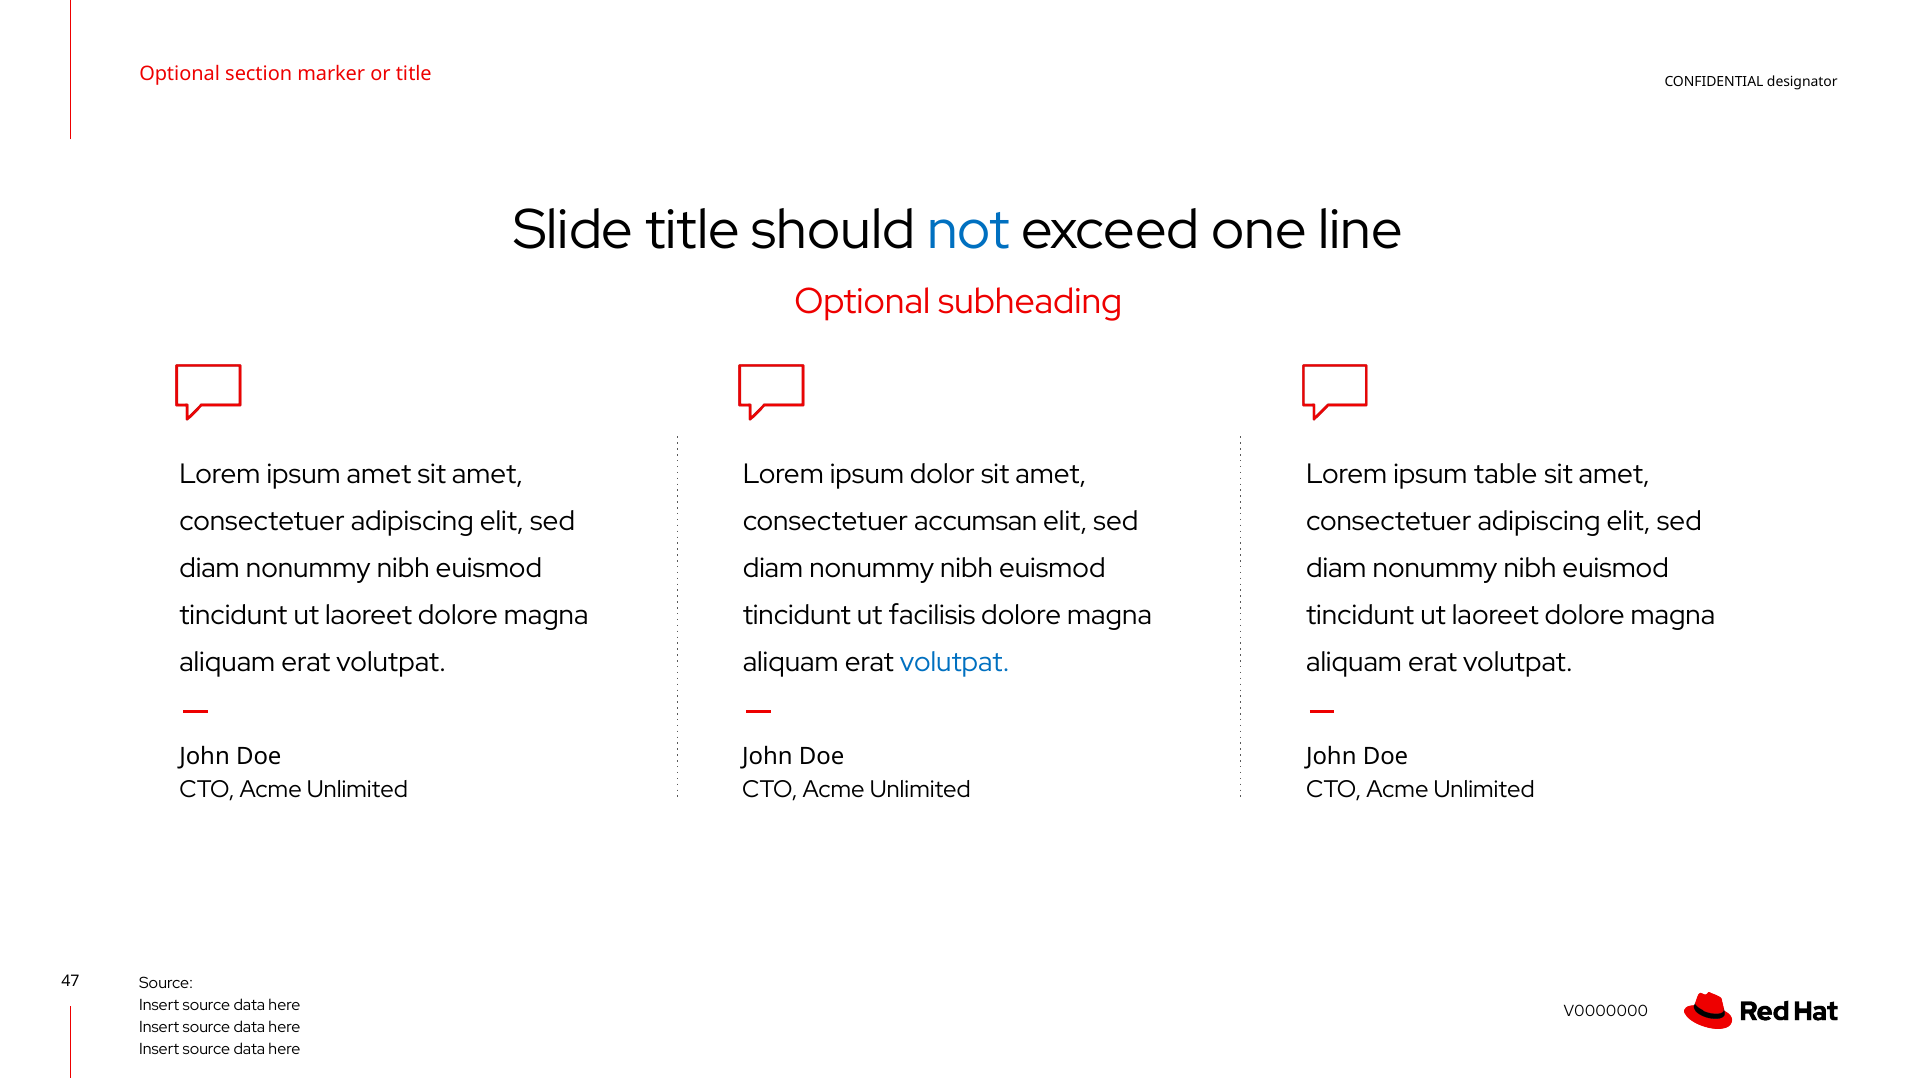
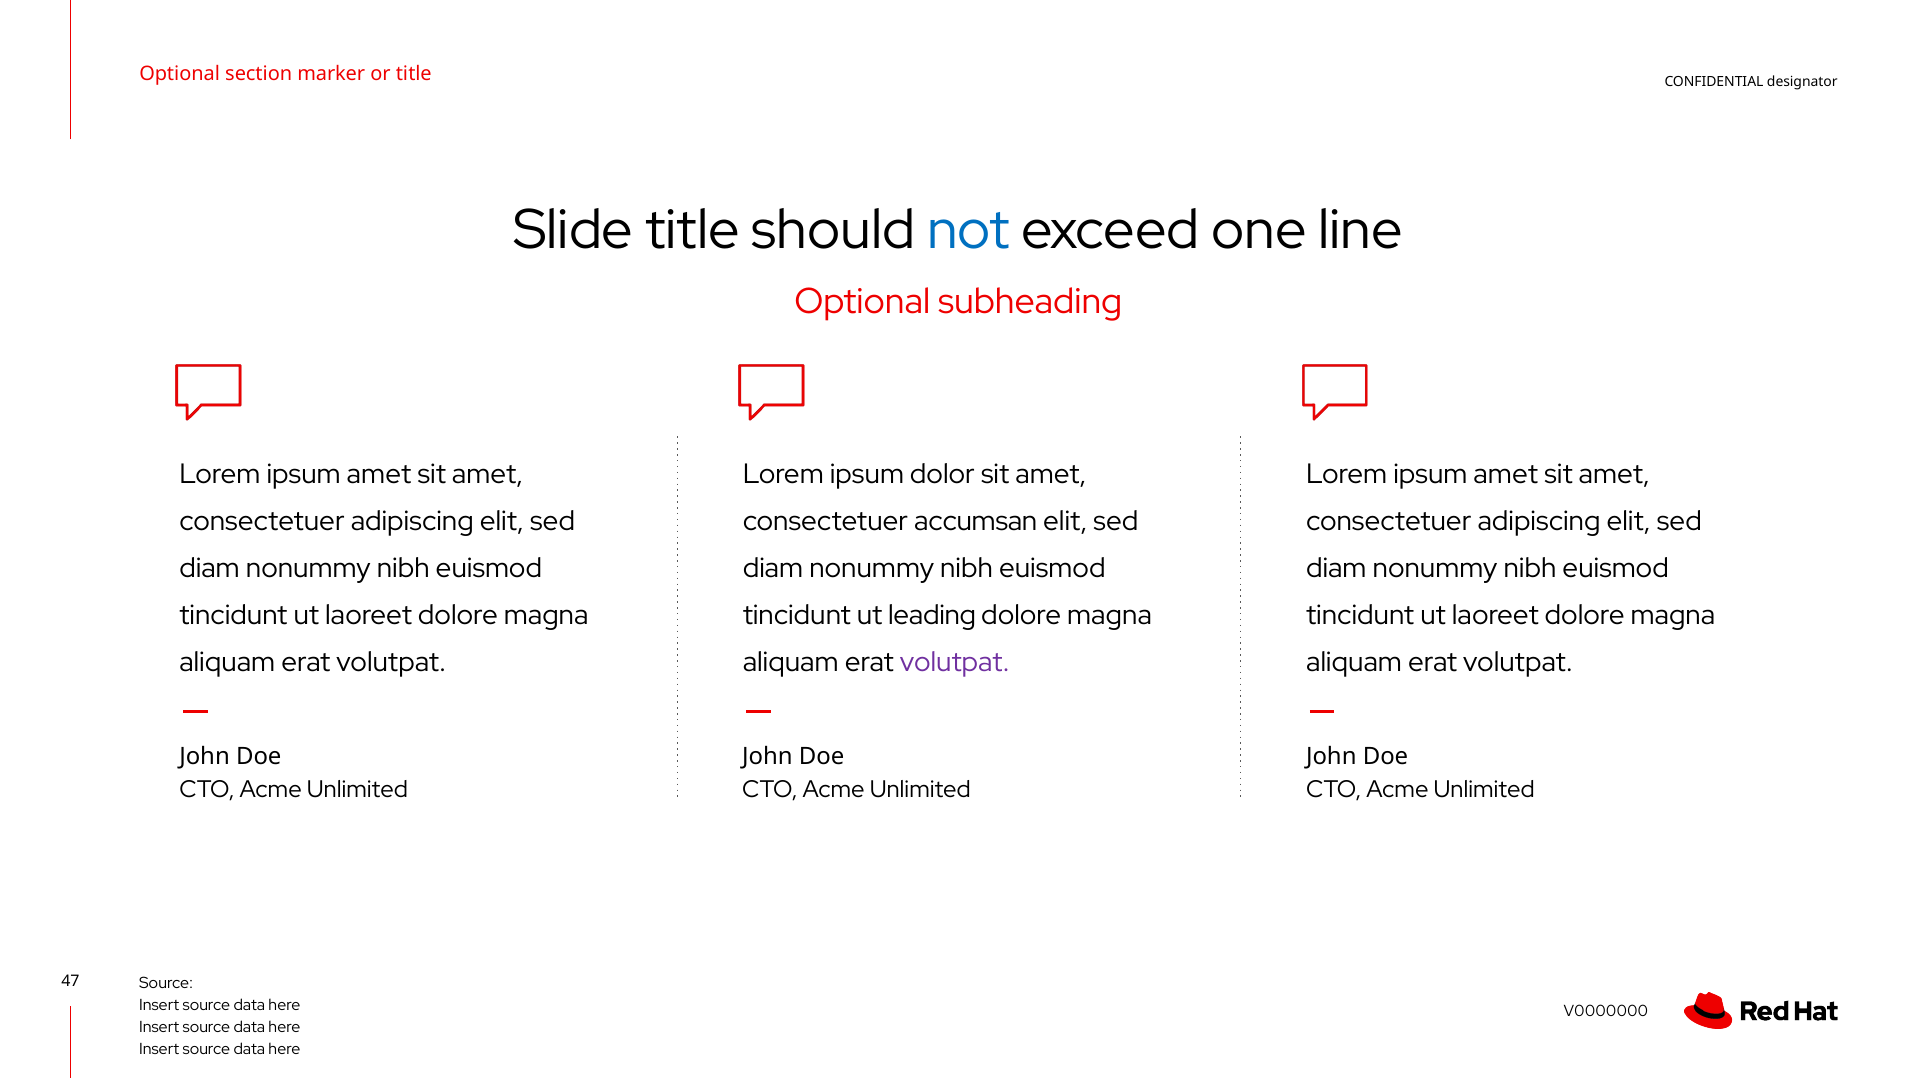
table at (1506, 475): table -> amet
facilisis: facilisis -> leading
volutpat at (955, 662) colour: blue -> purple
